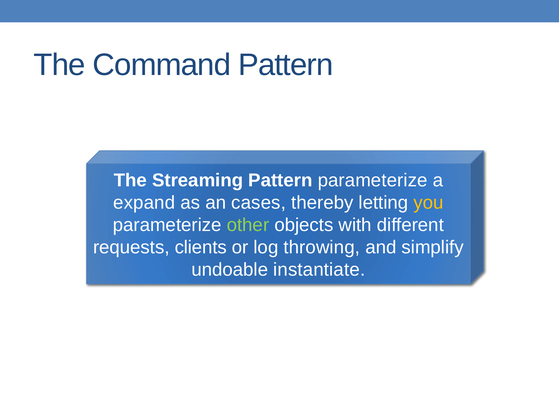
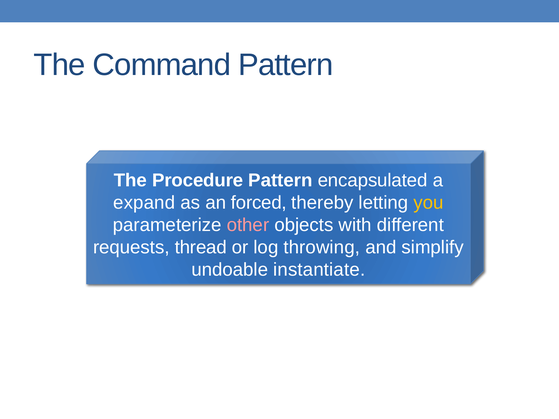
Streaming: Streaming -> Procedure
Pattern parameterize: parameterize -> encapsulated
cases: cases -> forced
other colour: light green -> pink
clients: clients -> thread
